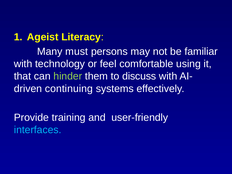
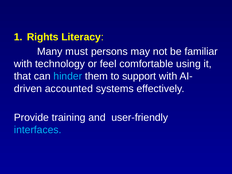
Ageist: Ageist -> Rights
hinder colour: light green -> light blue
discuss: discuss -> support
continuing: continuing -> accounted
